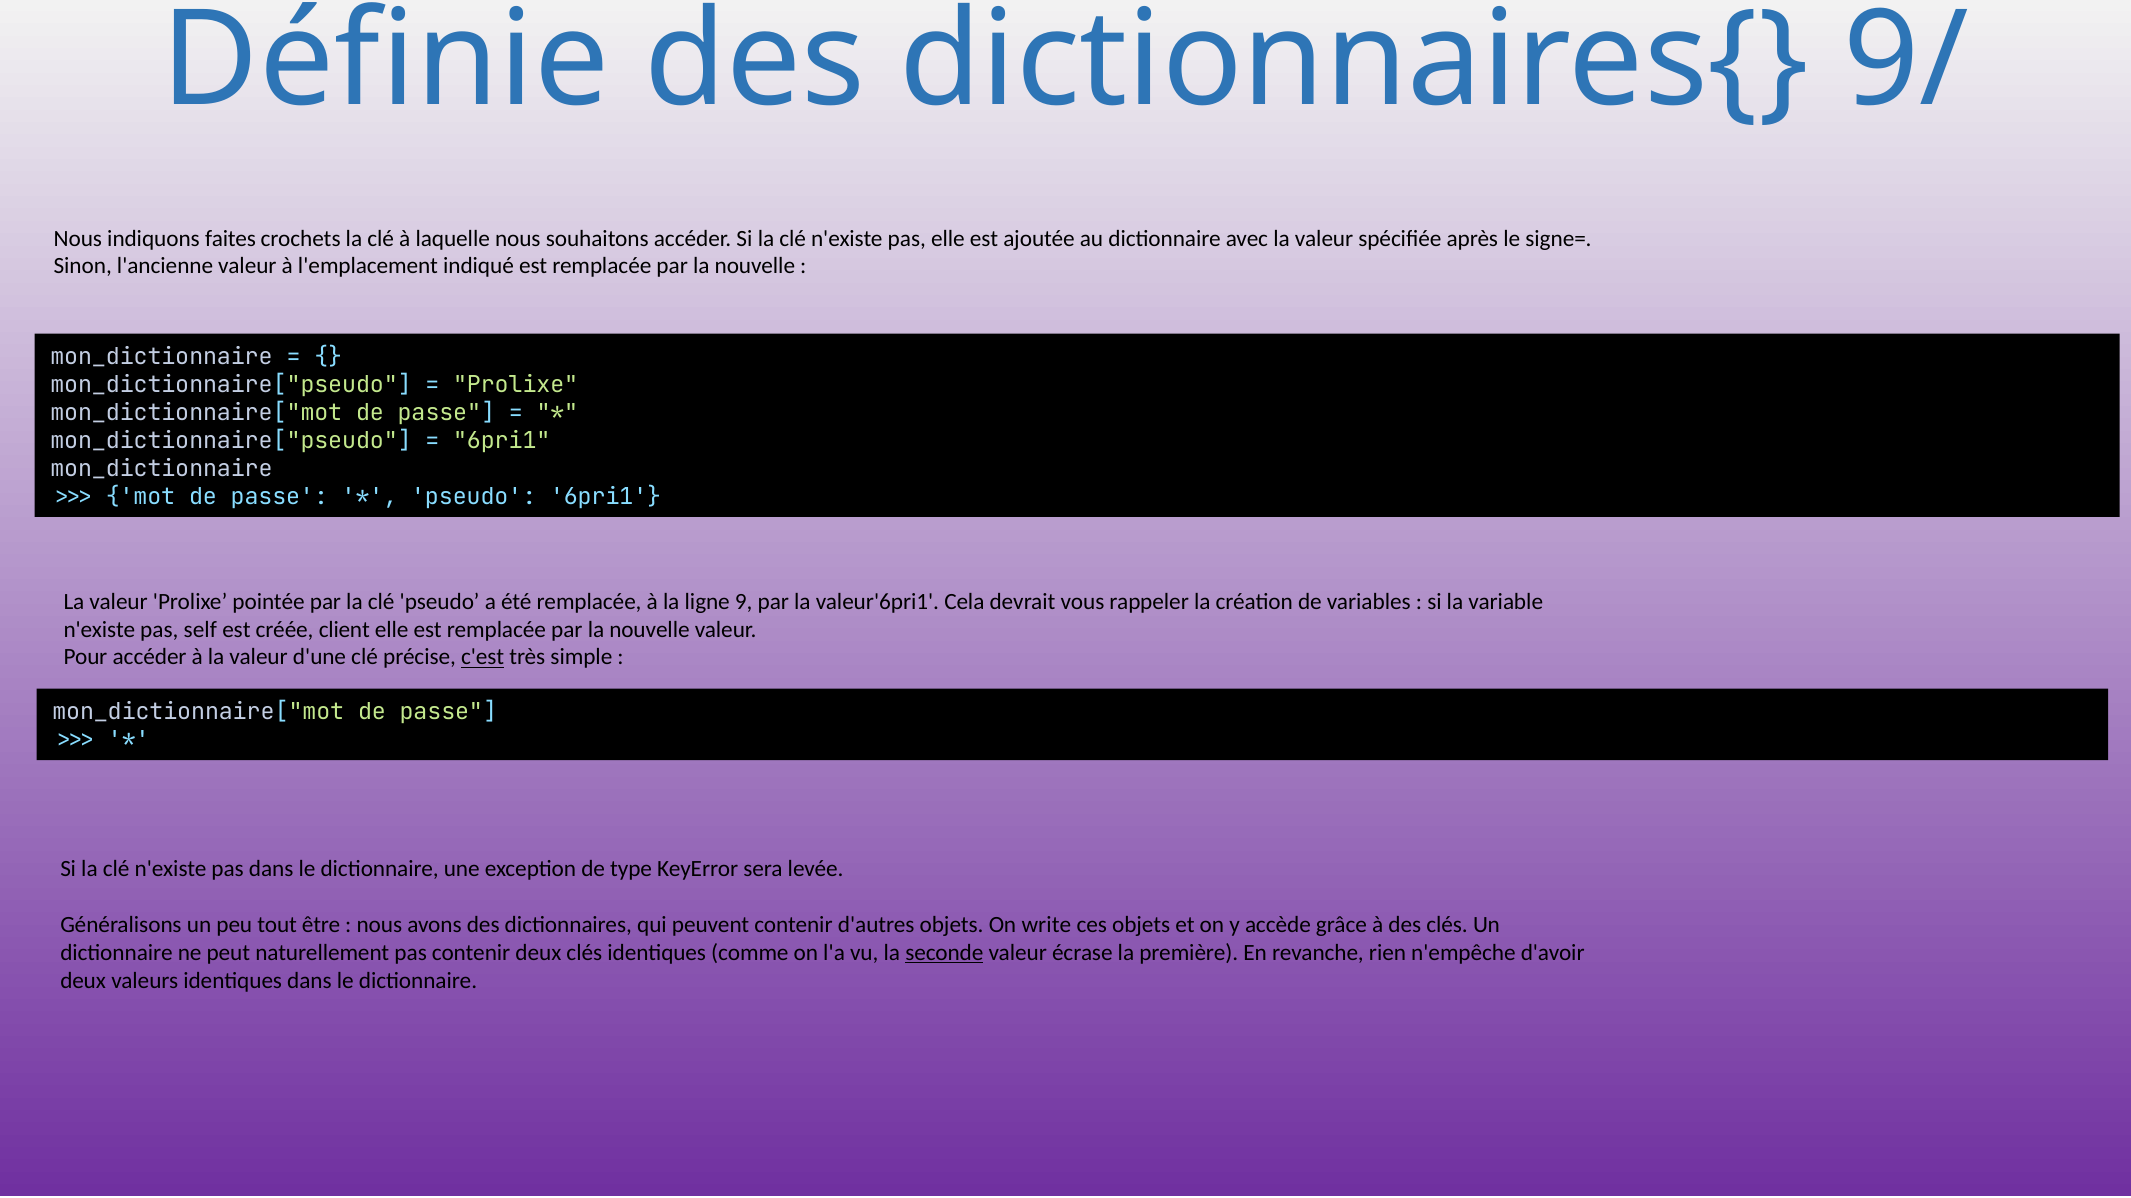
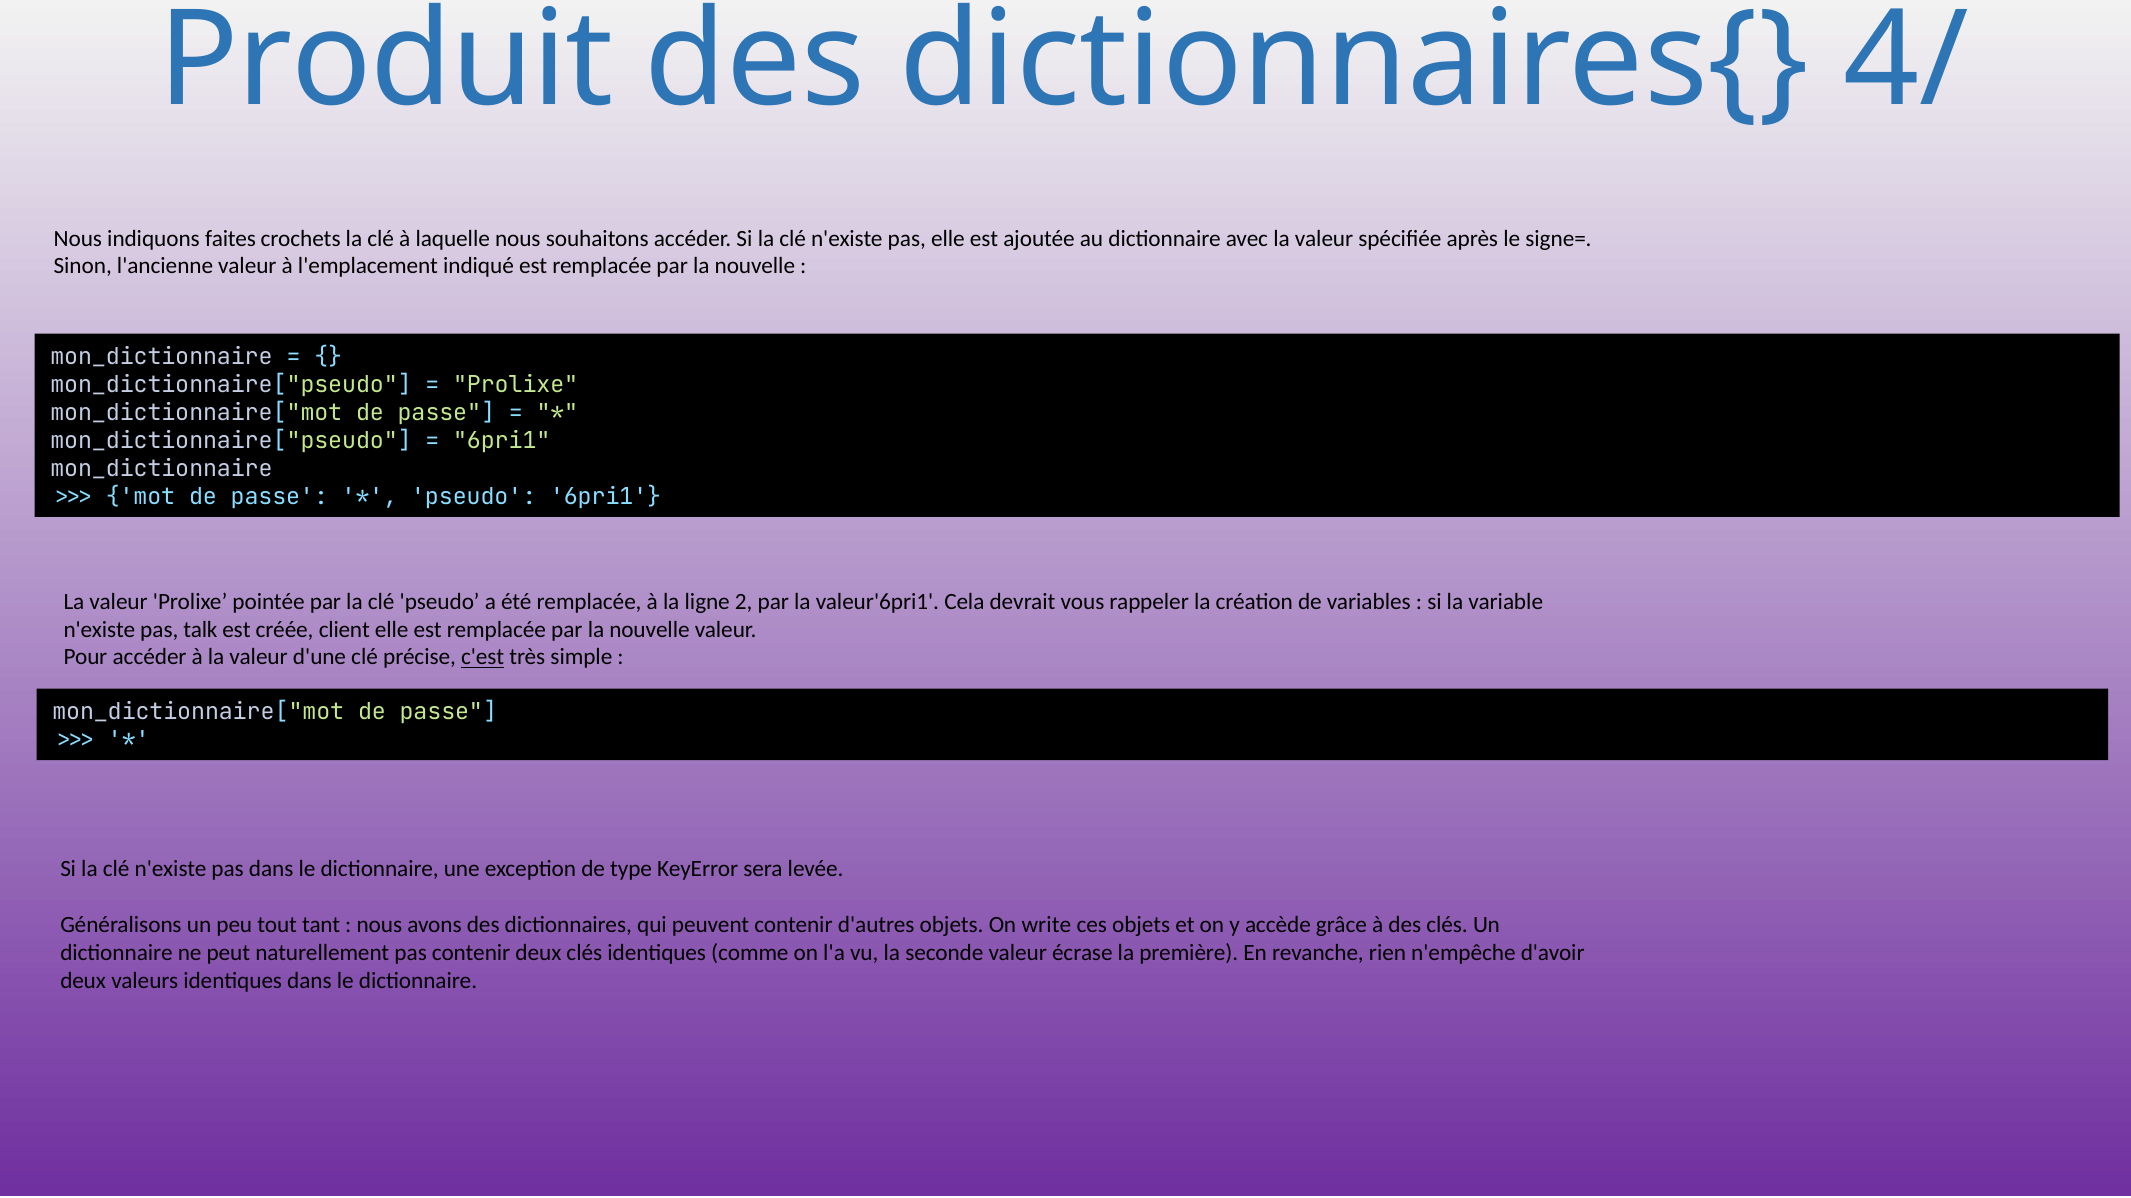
Définie: Définie -> Produit
9/: 9/ -> 4/
9: 9 -> 2
self: self -> talk
être: être -> tant
seconde underline: present -> none
